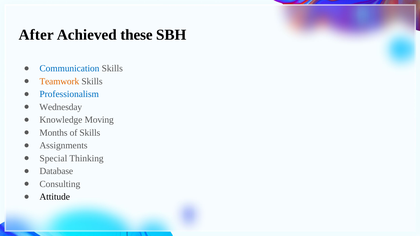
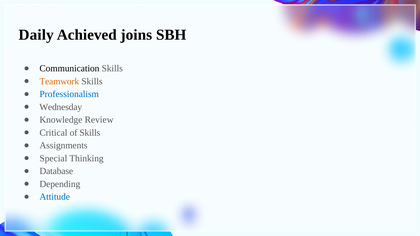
After: After -> Daily
these: these -> joins
Communication colour: blue -> black
Moving: Moving -> Review
Months: Months -> Critical
Consulting: Consulting -> Depending
Attitude colour: black -> blue
